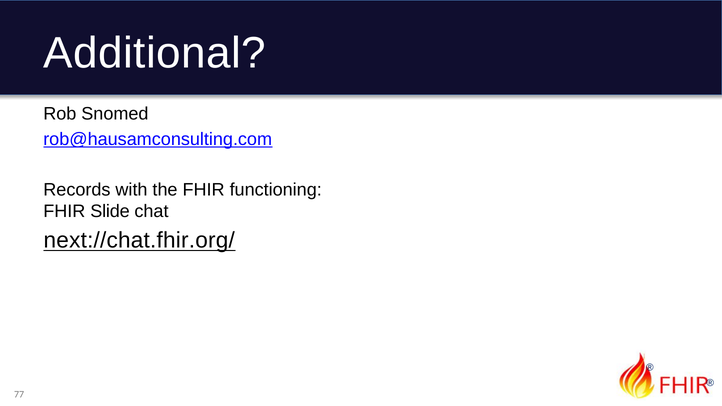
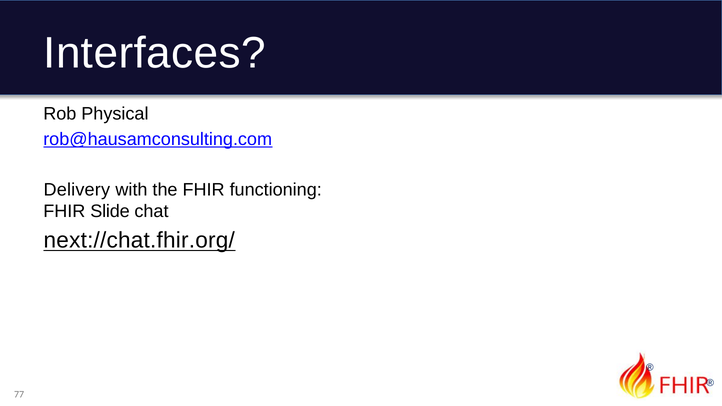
Additional: Additional -> Interfaces
Snomed: Snomed -> Physical
Records: Records -> Delivery
